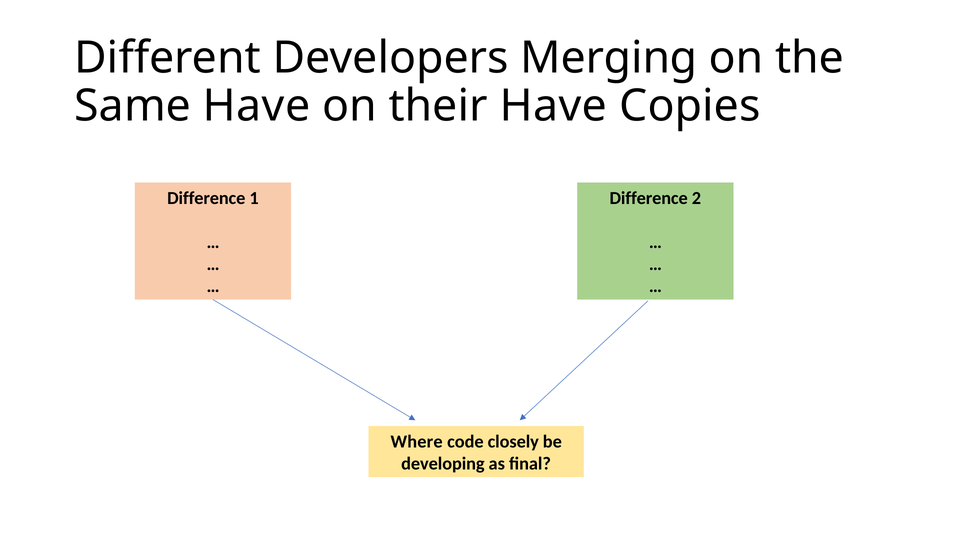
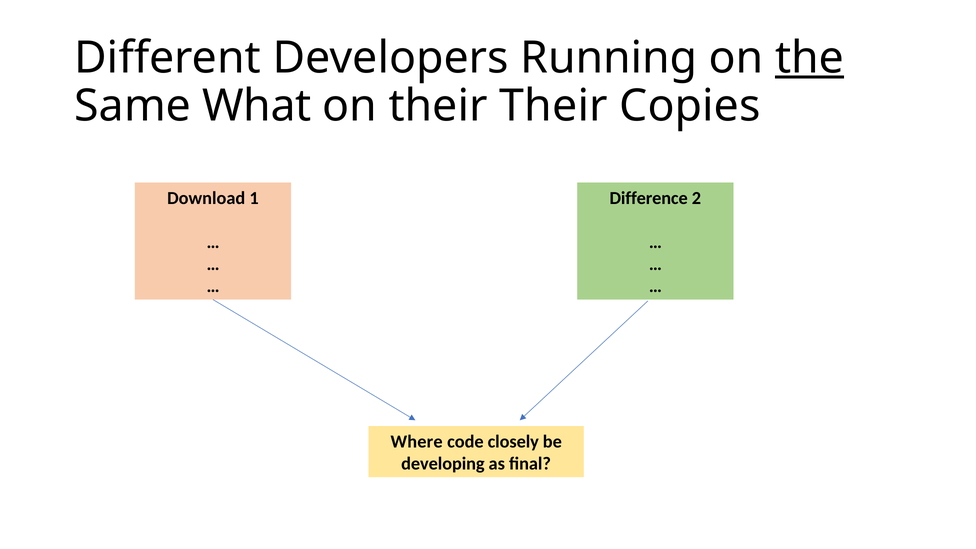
Merging: Merging -> Running
the underline: none -> present
Same Have: Have -> What
their Have: Have -> Their
Difference at (206, 198): Difference -> Download
